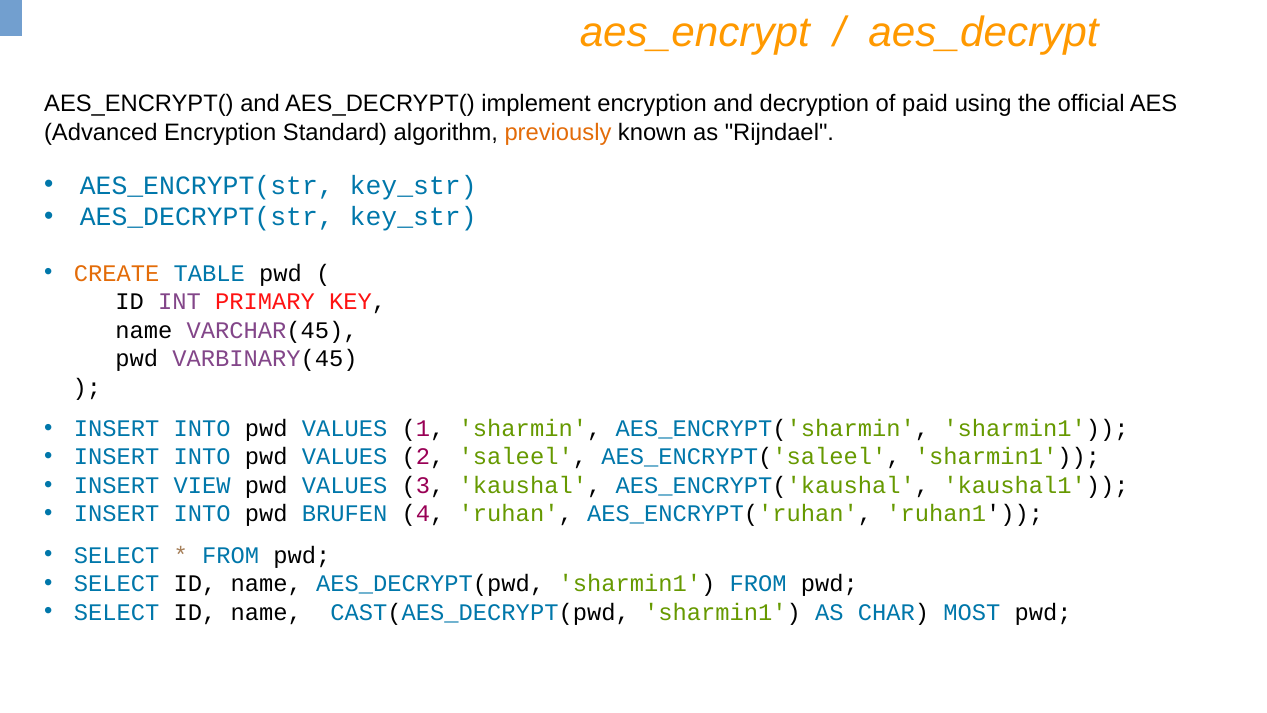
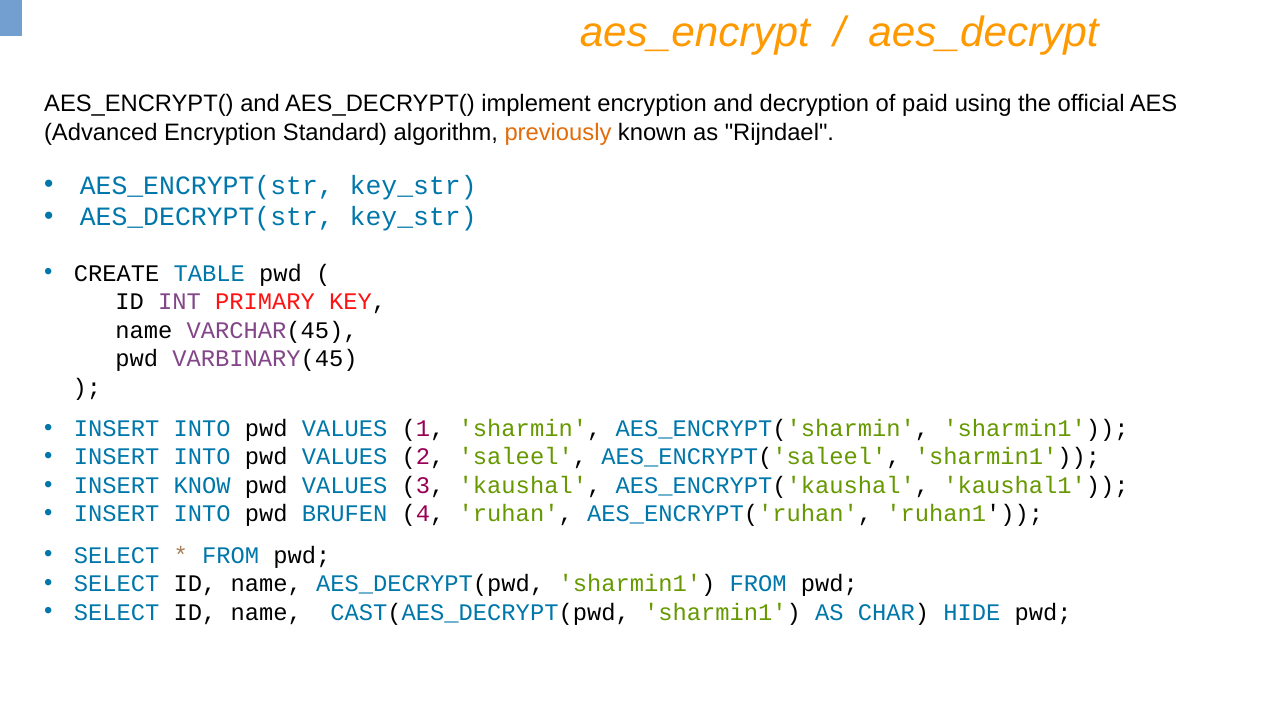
CREATE colour: orange -> black
VIEW: VIEW -> KNOW
MOST: MOST -> HIDE
